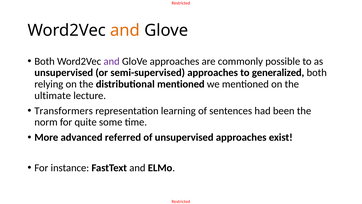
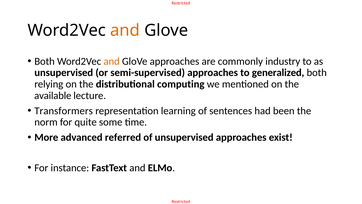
and at (112, 61) colour: purple -> orange
possible: possible -> industry
distributional mentioned: mentioned -> computing
ultimate: ultimate -> available
